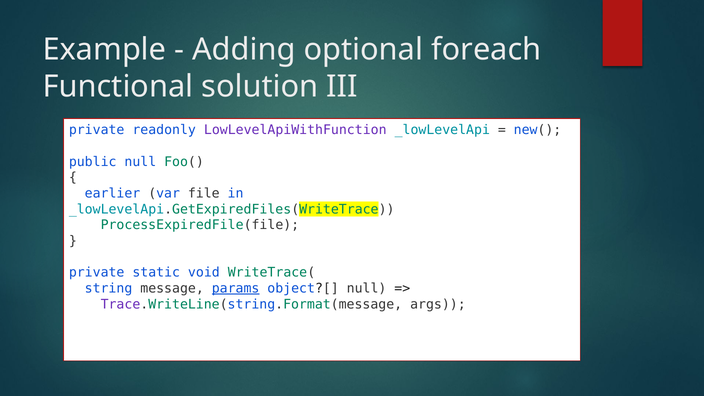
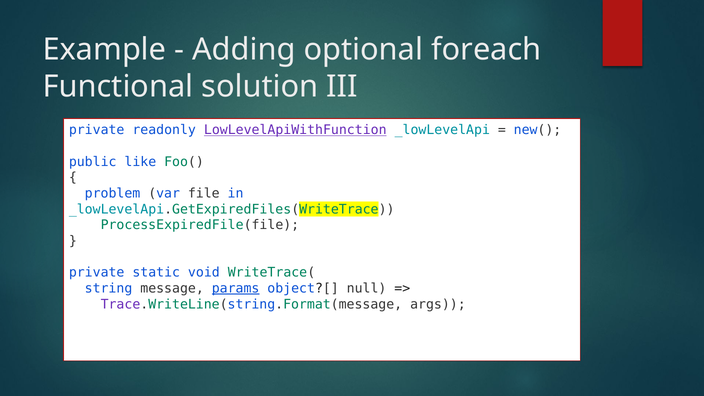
LowLevelApiWithFunction underline: none -> present
public null: null -> like
earlier: earlier -> problem
